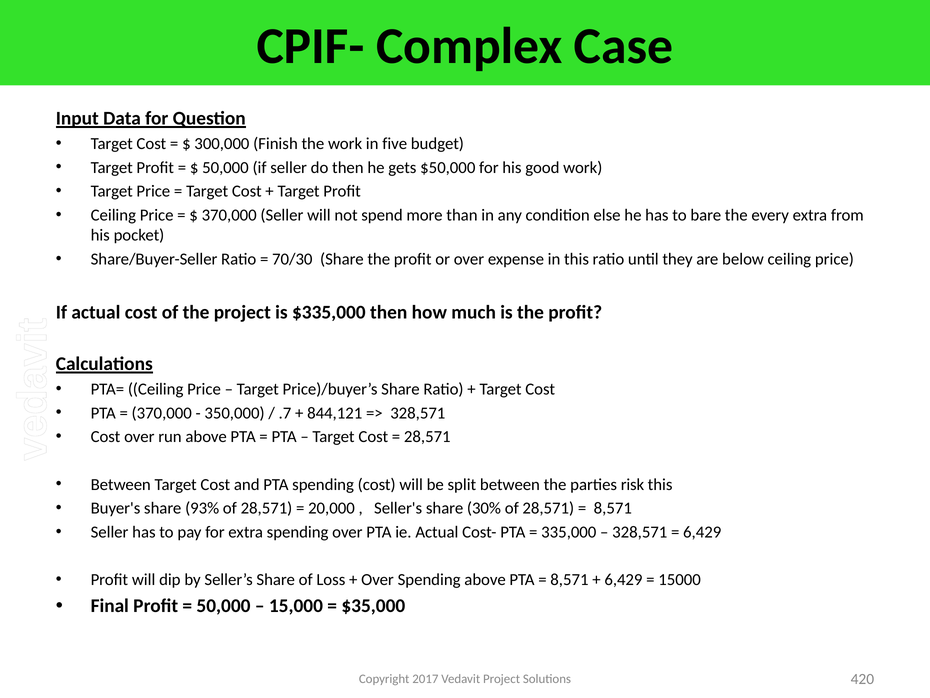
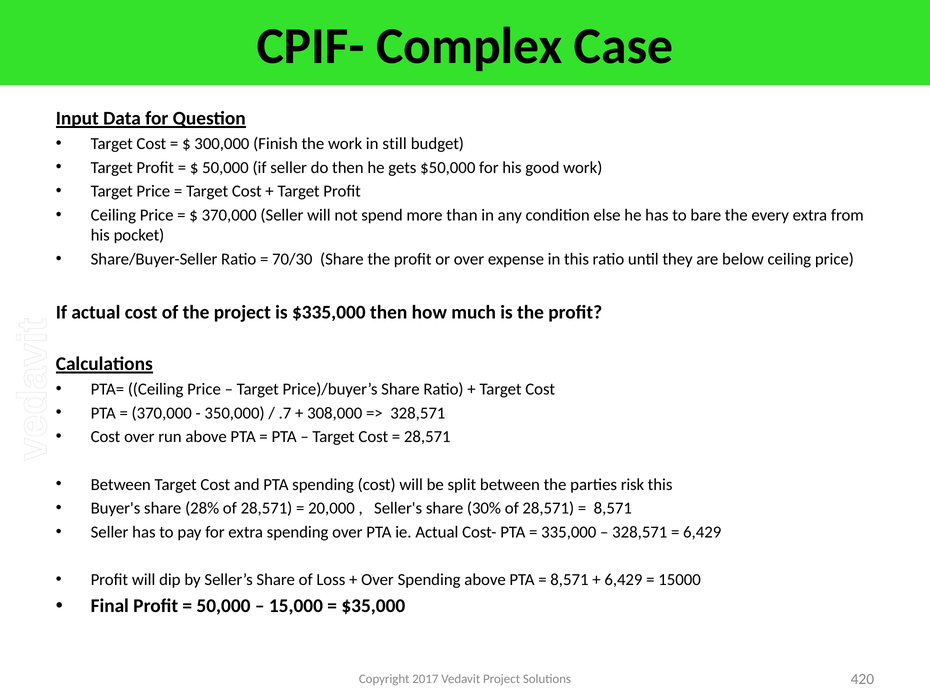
five: five -> still
844,121: 844,121 -> 308,000
93%: 93% -> 28%
